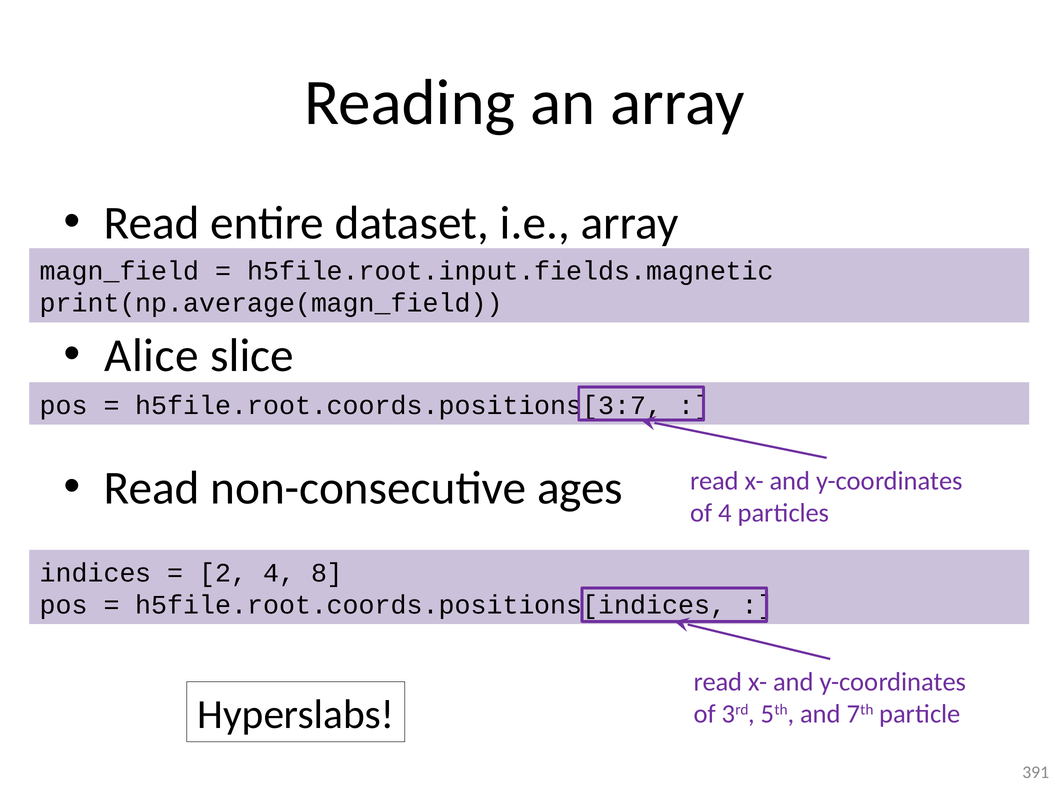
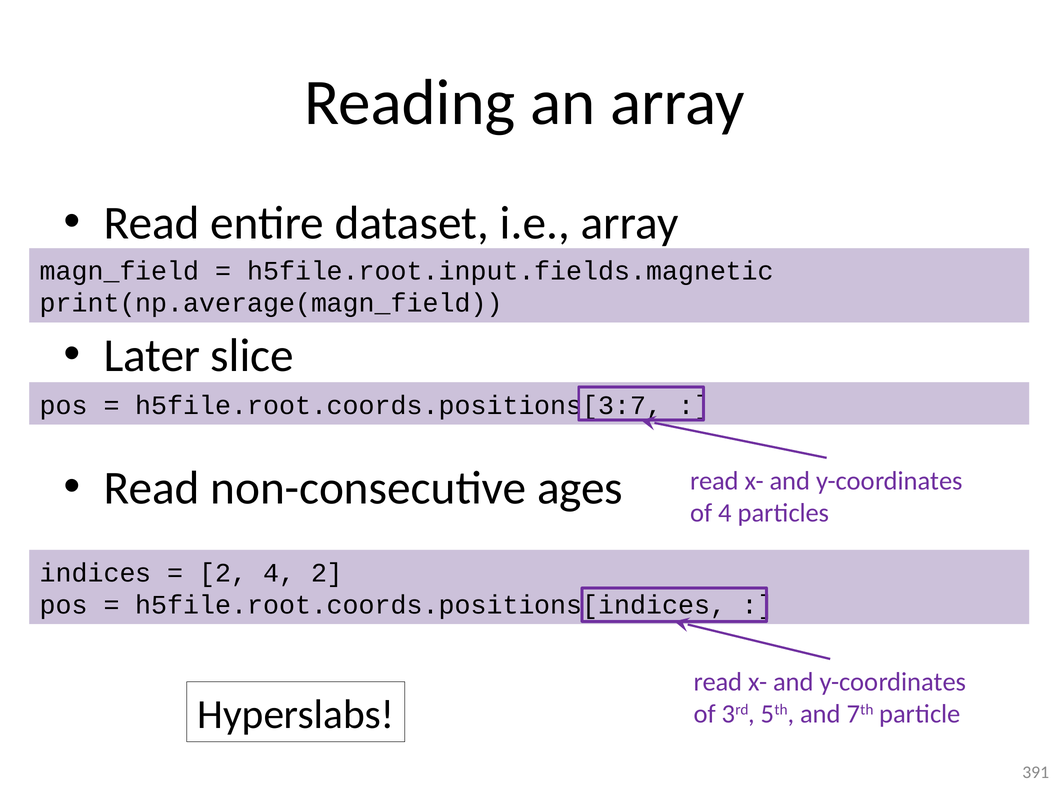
Alice: Alice -> Later
4 8: 8 -> 2
